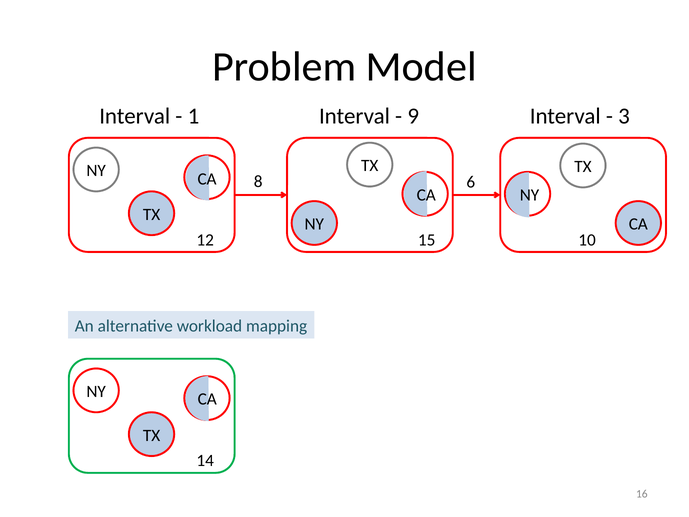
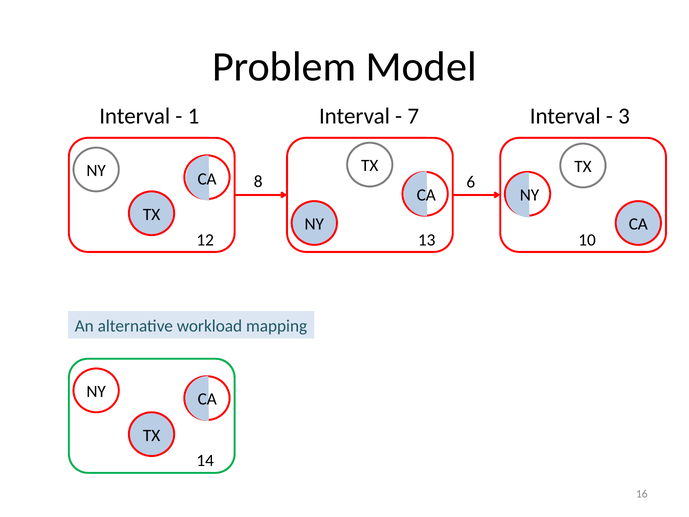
9: 9 -> 7
15: 15 -> 13
